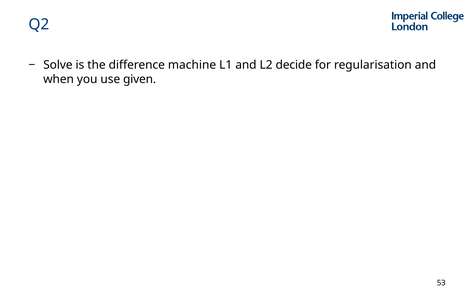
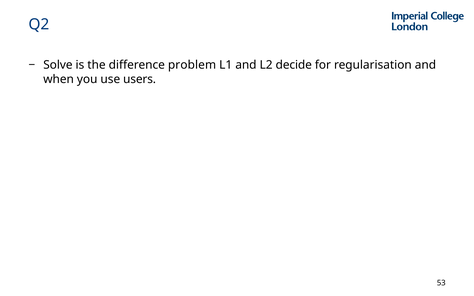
machine: machine -> problem
given: given -> users
